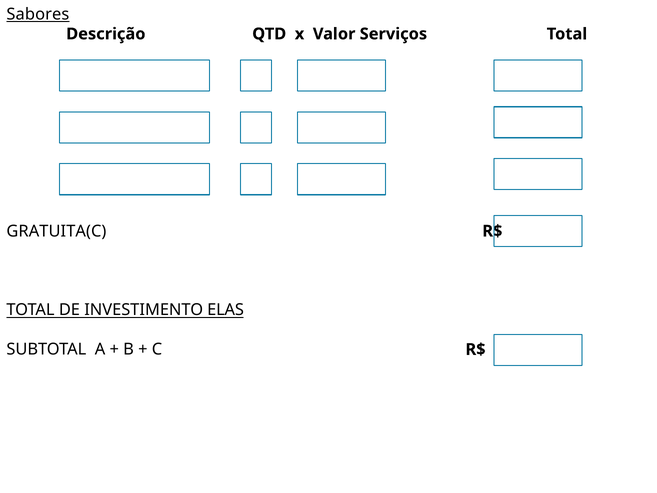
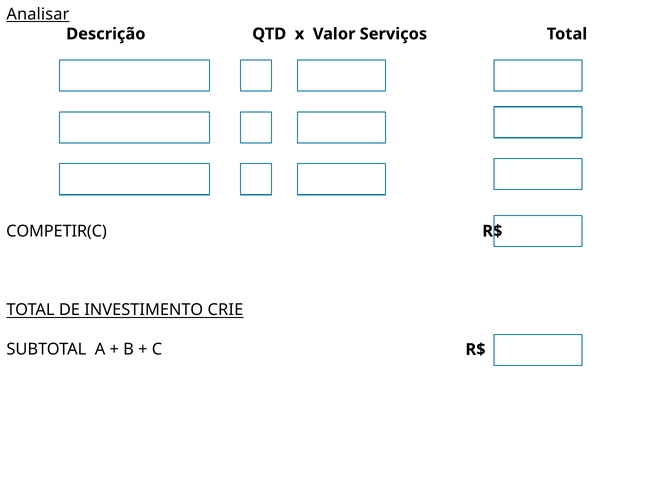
Sabores: Sabores -> Analisar
GRATUITA(C: GRATUITA(C -> COMPETIR(C
ELAS: ELAS -> CRIE
